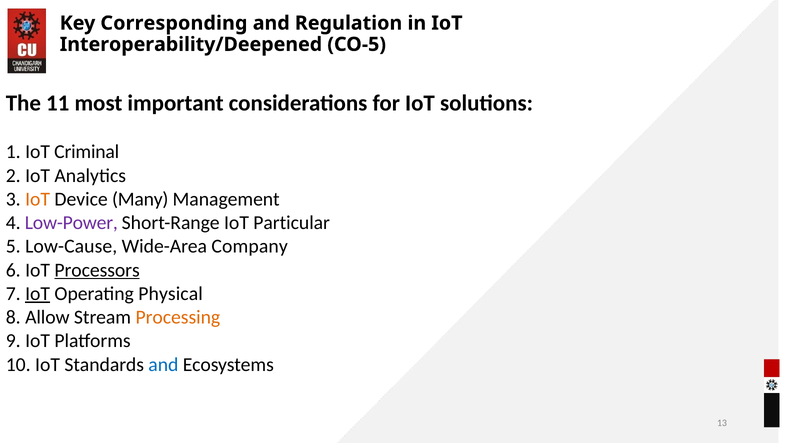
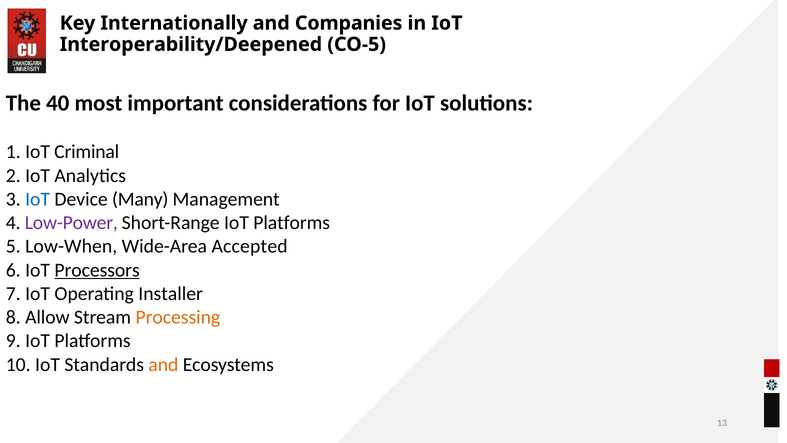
Corresponding: Corresponding -> Internationally
Regulation: Regulation -> Companies
11: 11 -> 40
IoT at (38, 199) colour: orange -> blue
Short-Range IoT Particular: Particular -> Platforms
Low-Cause: Low-Cause -> Low-When
Company: Company -> Accepted
IoT at (38, 294) underline: present -> none
Physical: Physical -> Installer
and at (163, 364) colour: blue -> orange
